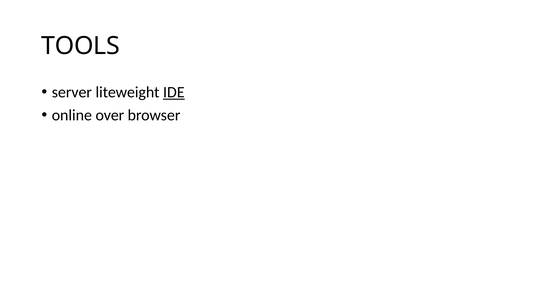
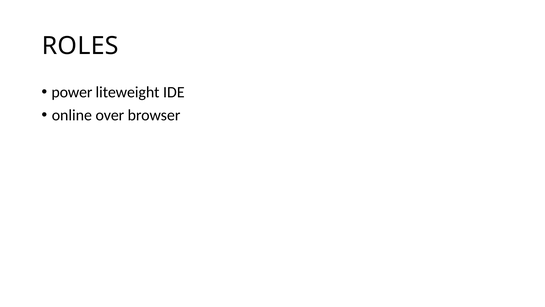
TOOLS: TOOLS -> ROLES
server: server -> power
IDE underline: present -> none
